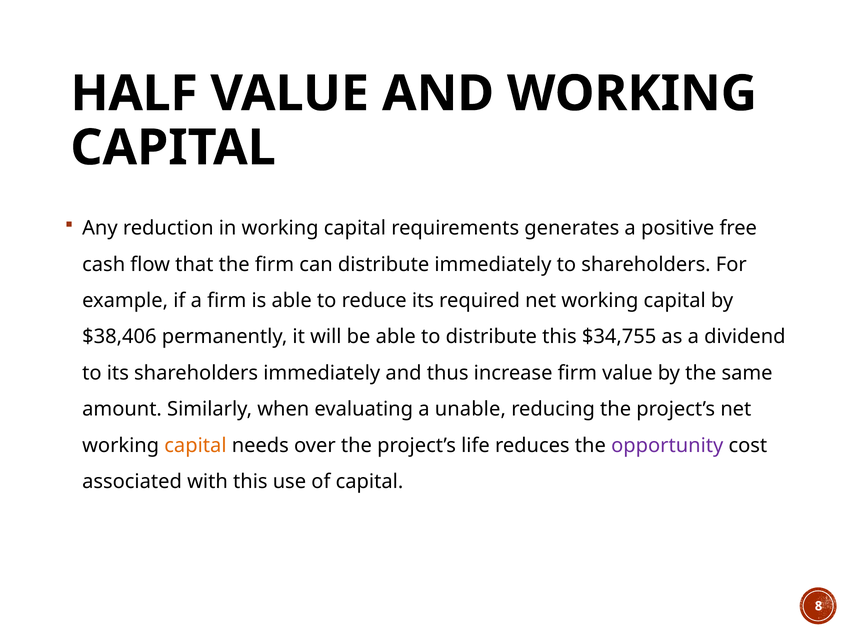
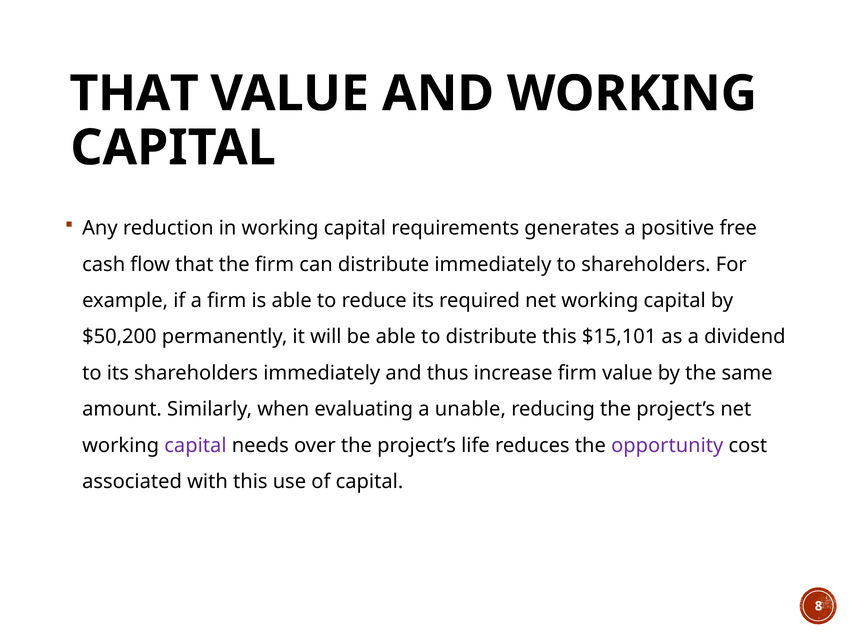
HALF at (134, 94): HALF -> THAT
$38,406: $38,406 -> $50,200
$34,755: $34,755 -> $15,101
capital at (195, 445) colour: orange -> purple
